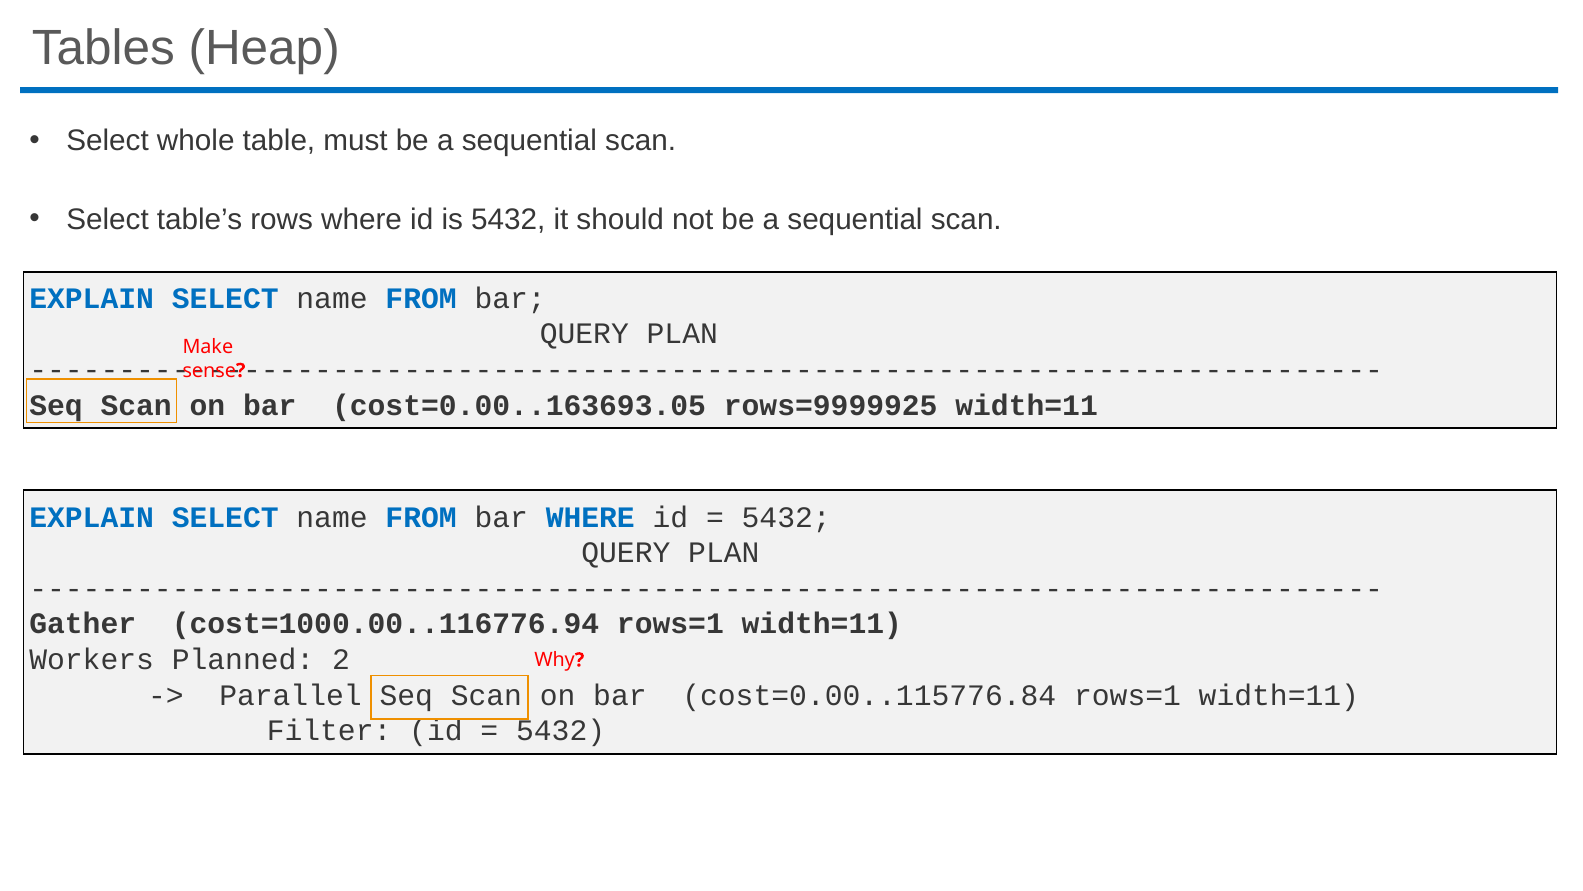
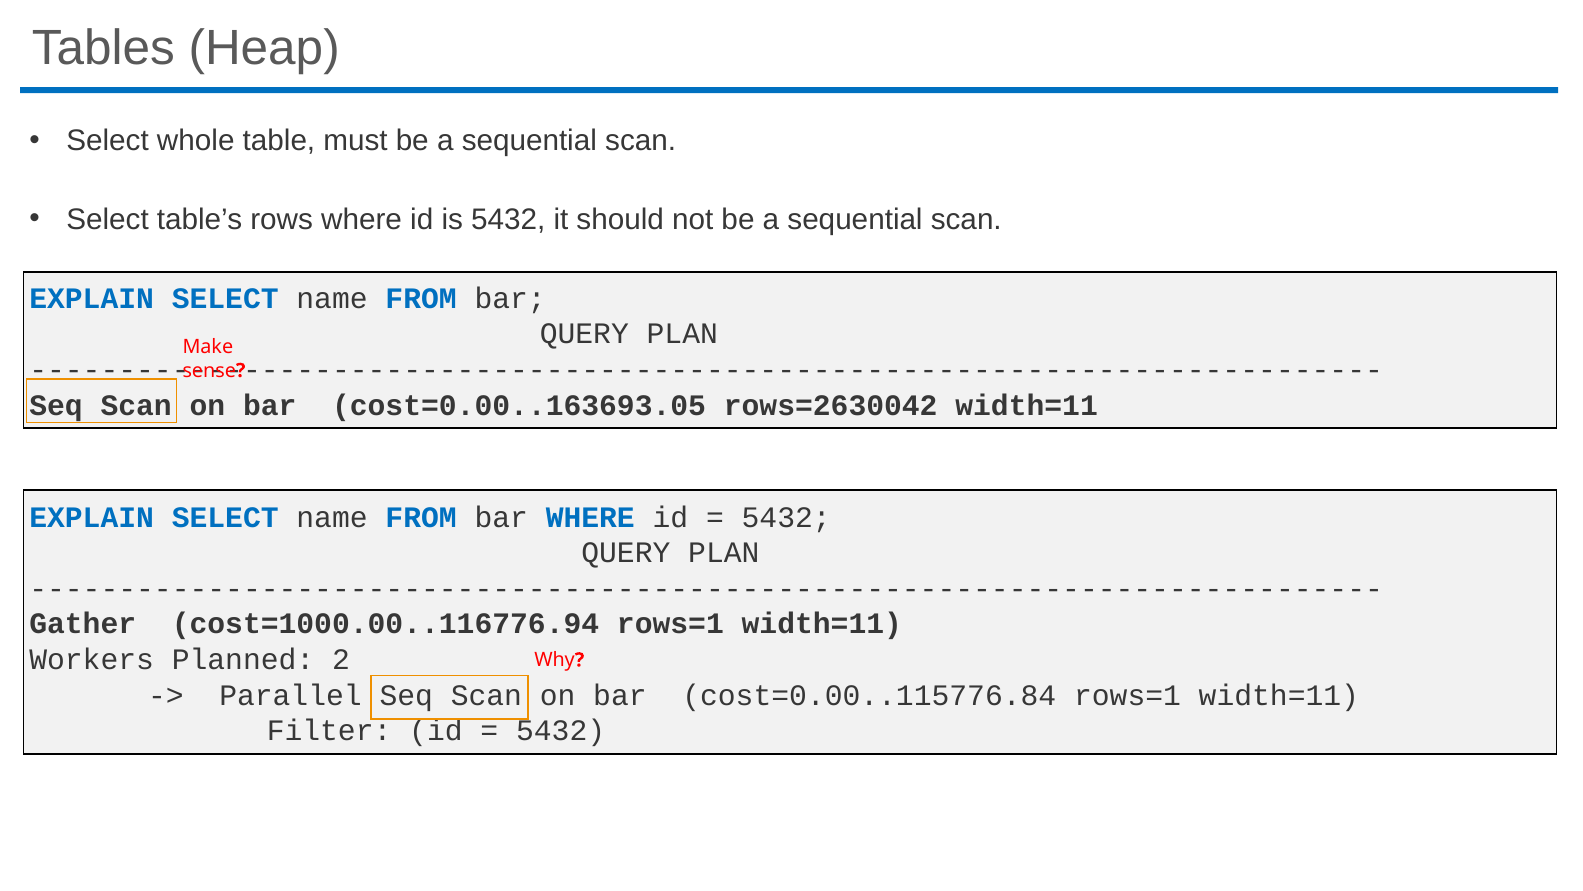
rows=9999925: rows=9999925 -> rows=2630042
